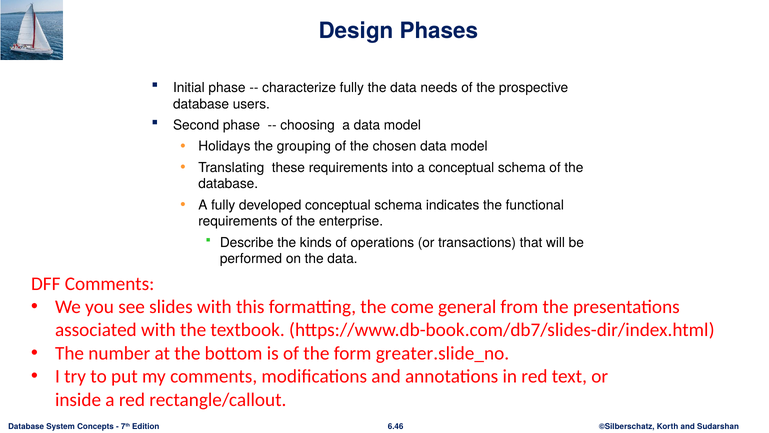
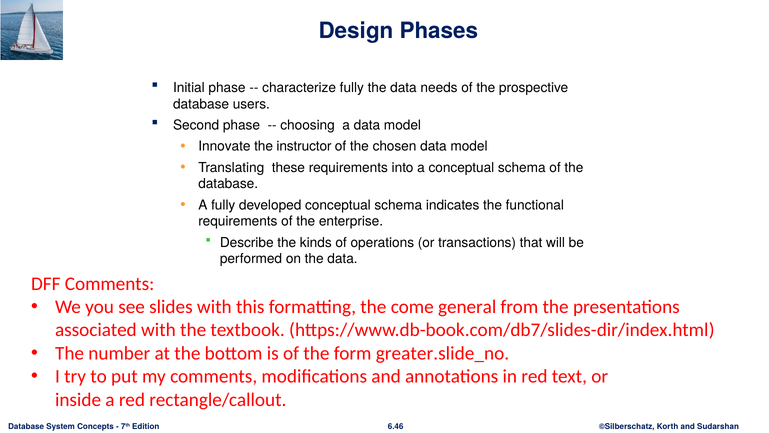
Holidays: Holidays -> Innovate
grouping: grouping -> instructor
